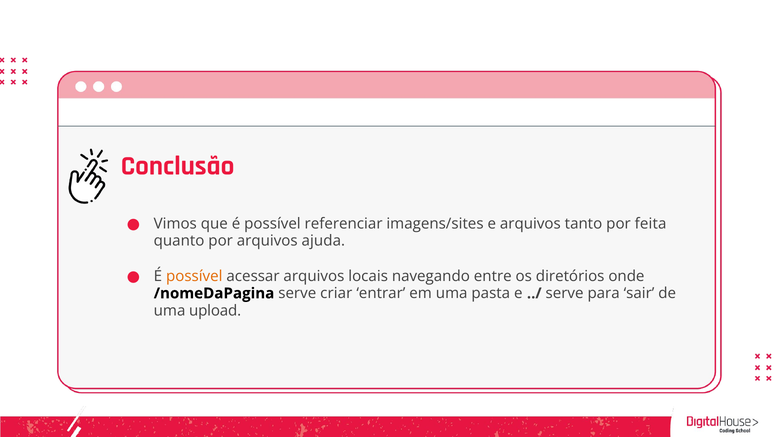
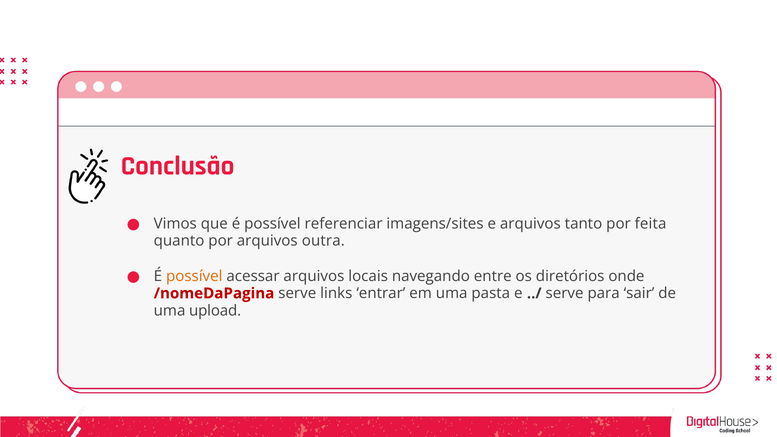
ajuda: ajuda -> outra
/nomeDaPagina colour: black -> red
criar: criar -> links
